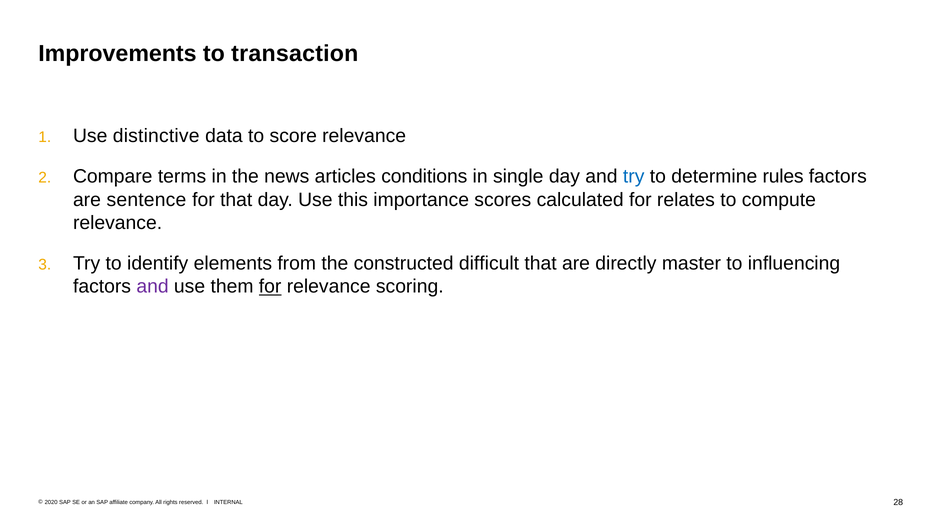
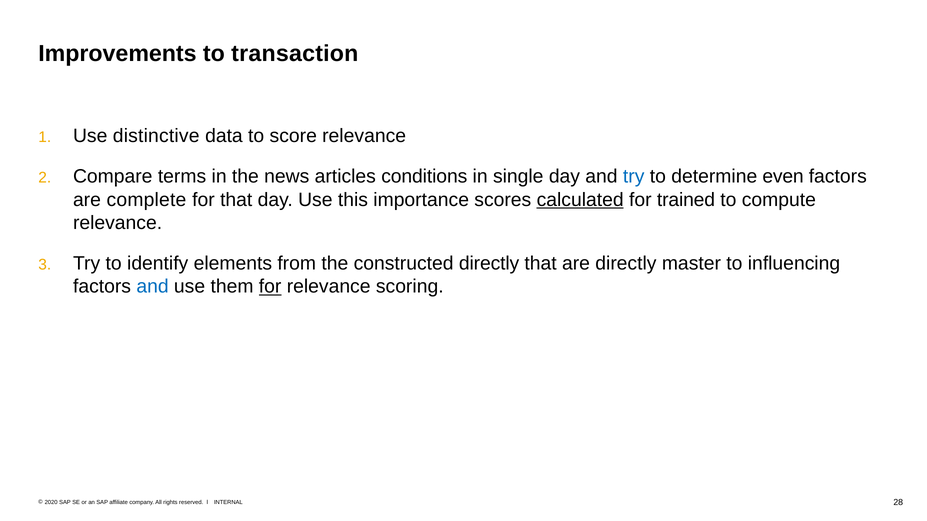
rules: rules -> even
sentence: sentence -> complete
calculated underline: none -> present
relates: relates -> trained
constructed difficult: difficult -> directly
and at (153, 287) colour: purple -> blue
